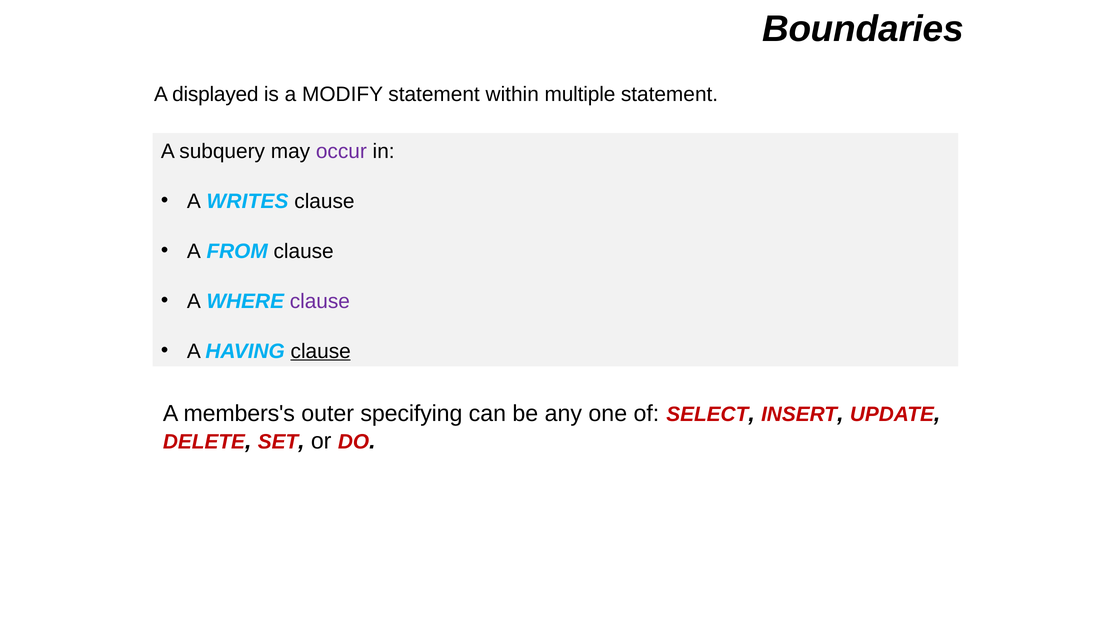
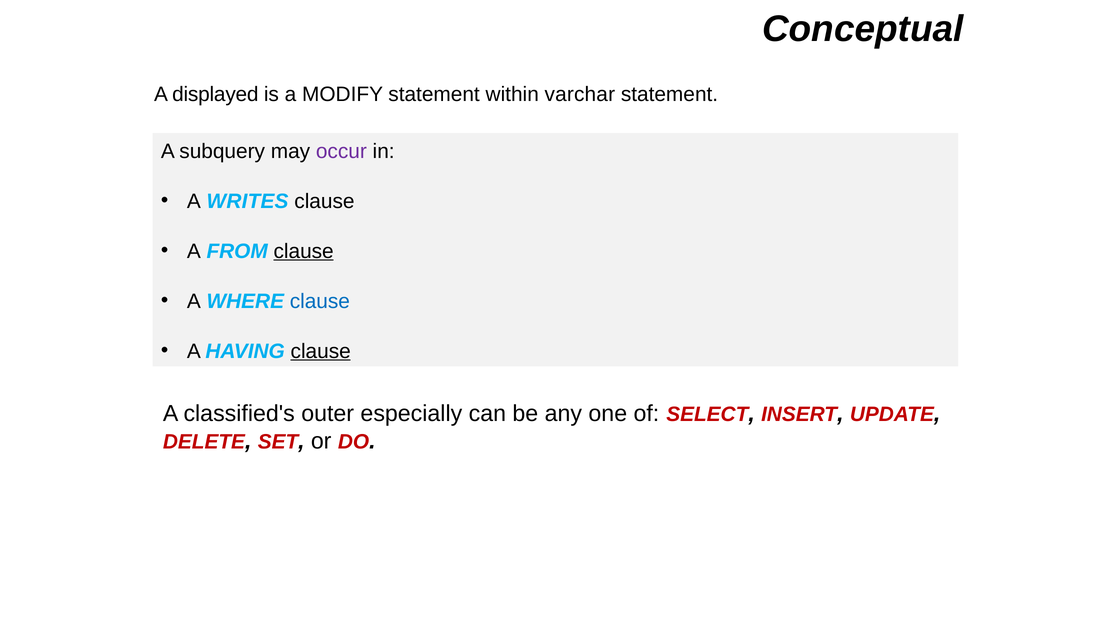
Boundaries: Boundaries -> Conceptual
multiple: multiple -> varchar
clause at (304, 251) underline: none -> present
clause at (320, 301) colour: purple -> blue
members's: members's -> classified's
specifying: specifying -> especially
